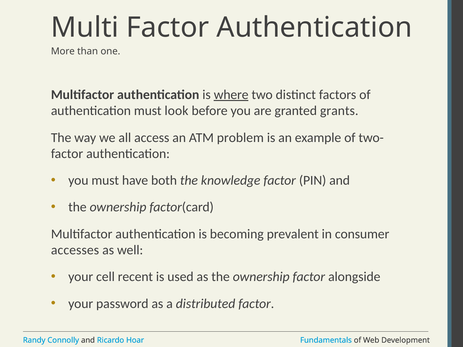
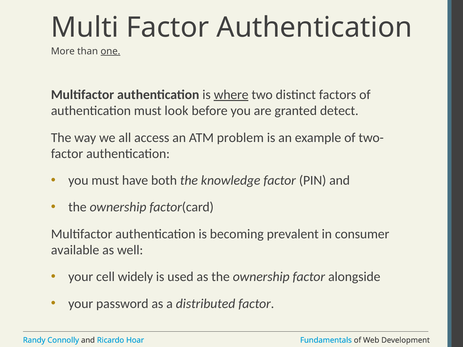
one underline: none -> present
grants: grants -> detect
accesses: accesses -> available
recent: recent -> widely
